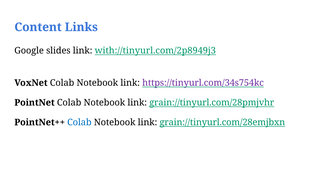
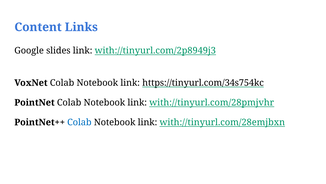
https://tinyurl.com/34s754kc colour: purple -> black
grain://tinyurl.com/28pmjvhr: grain://tinyurl.com/28pmjvhr -> with://tinyurl.com/28pmjvhr
grain://tinyurl.com/28emjbxn: grain://tinyurl.com/28emjbxn -> with://tinyurl.com/28emjbxn
